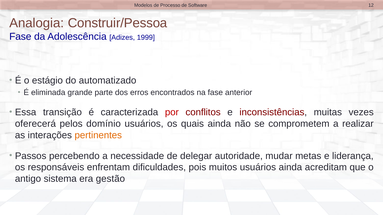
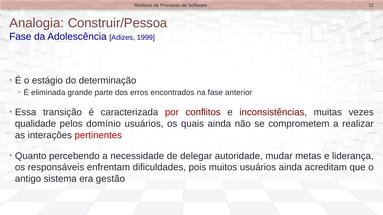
automatizado: automatizado -> determinação
oferecerá: oferecerá -> qualidade
pertinentes colour: orange -> red
Passos: Passos -> Quanto
